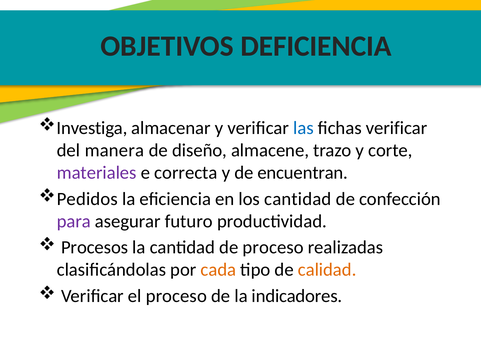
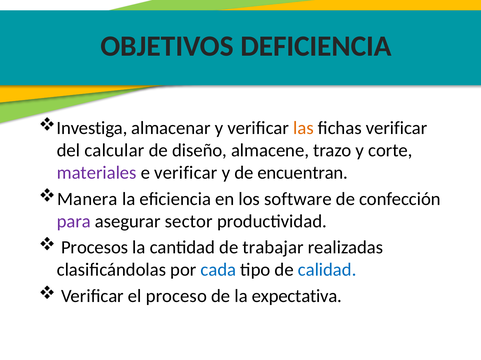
las colour: blue -> orange
manera: manera -> calcular
e correcta: correcta -> verificar
Pedidos: Pedidos -> Manera
los cantidad: cantidad -> software
futuro: futuro -> sector
de proceso: proceso -> trabajar
cada colour: orange -> blue
calidad colour: orange -> blue
indicadores: indicadores -> expectativa
